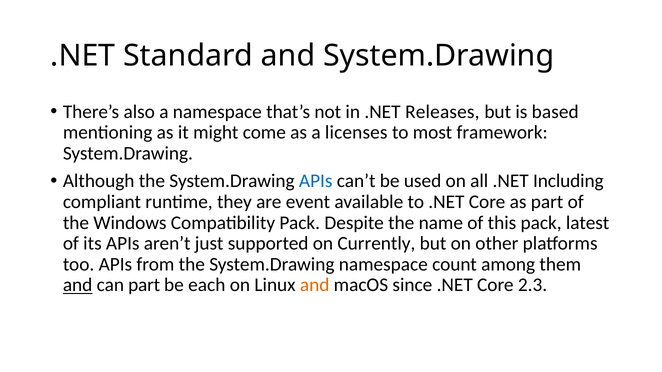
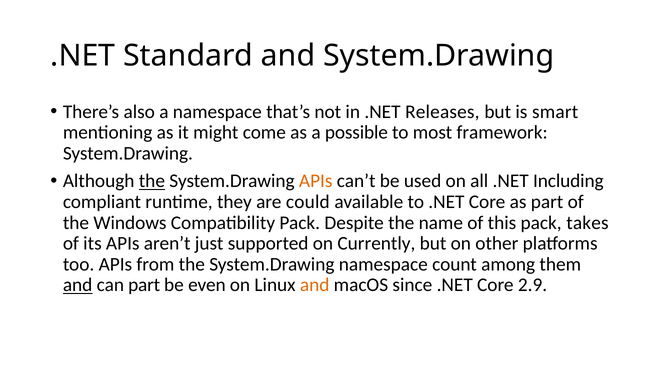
based: based -> smart
licenses: licenses -> possible
the at (152, 181) underline: none -> present
APIs at (316, 181) colour: blue -> orange
event: event -> could
latest: latest -> takes
each: each -> even
2.3: 2.3 -> 2.9
